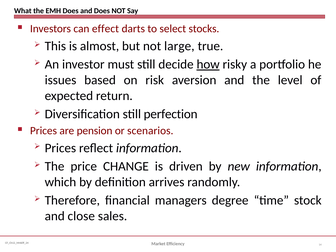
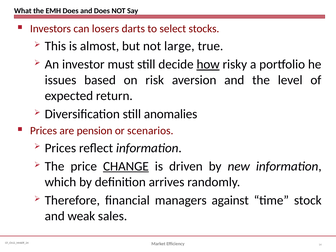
effect: effect -> losers
perfection: perfection -> anomalies
CHANGE underline: none -> present
degree: degree -> against
close: close -> weak
